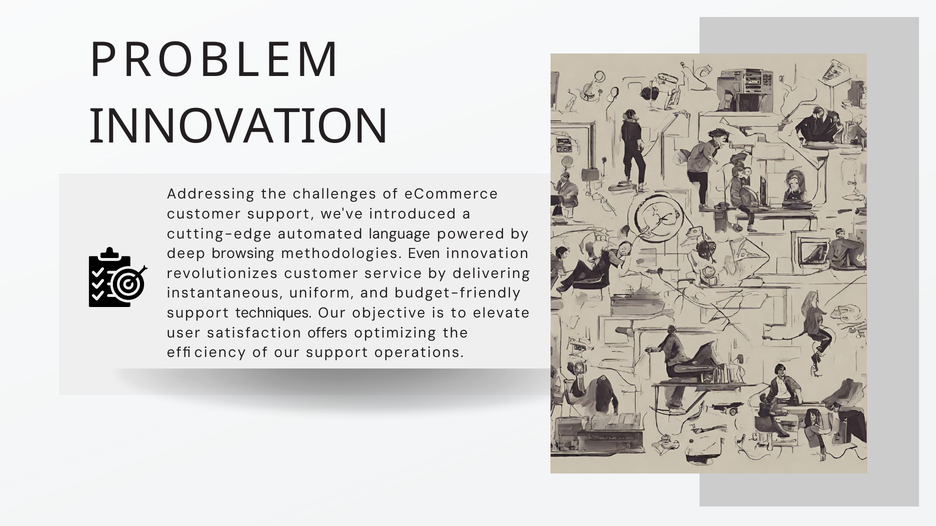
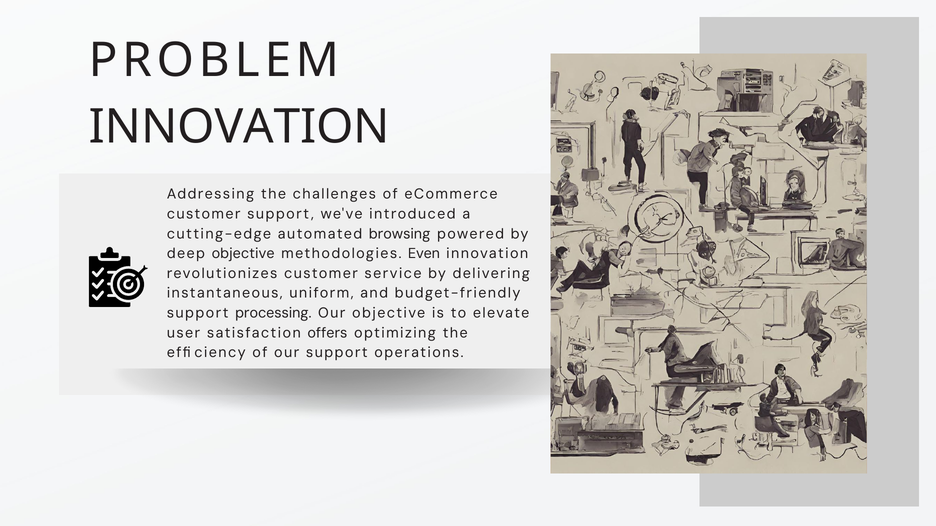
language: language -> browsing
deep browsing: browsing -> objective
techniques: techniques -> processing
